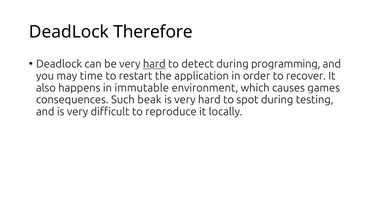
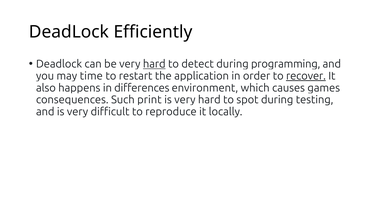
Therefore: Therefore -> Efficiently
recover underline: none -> present
immutable: immutable -> differences
beak: beak -> print
